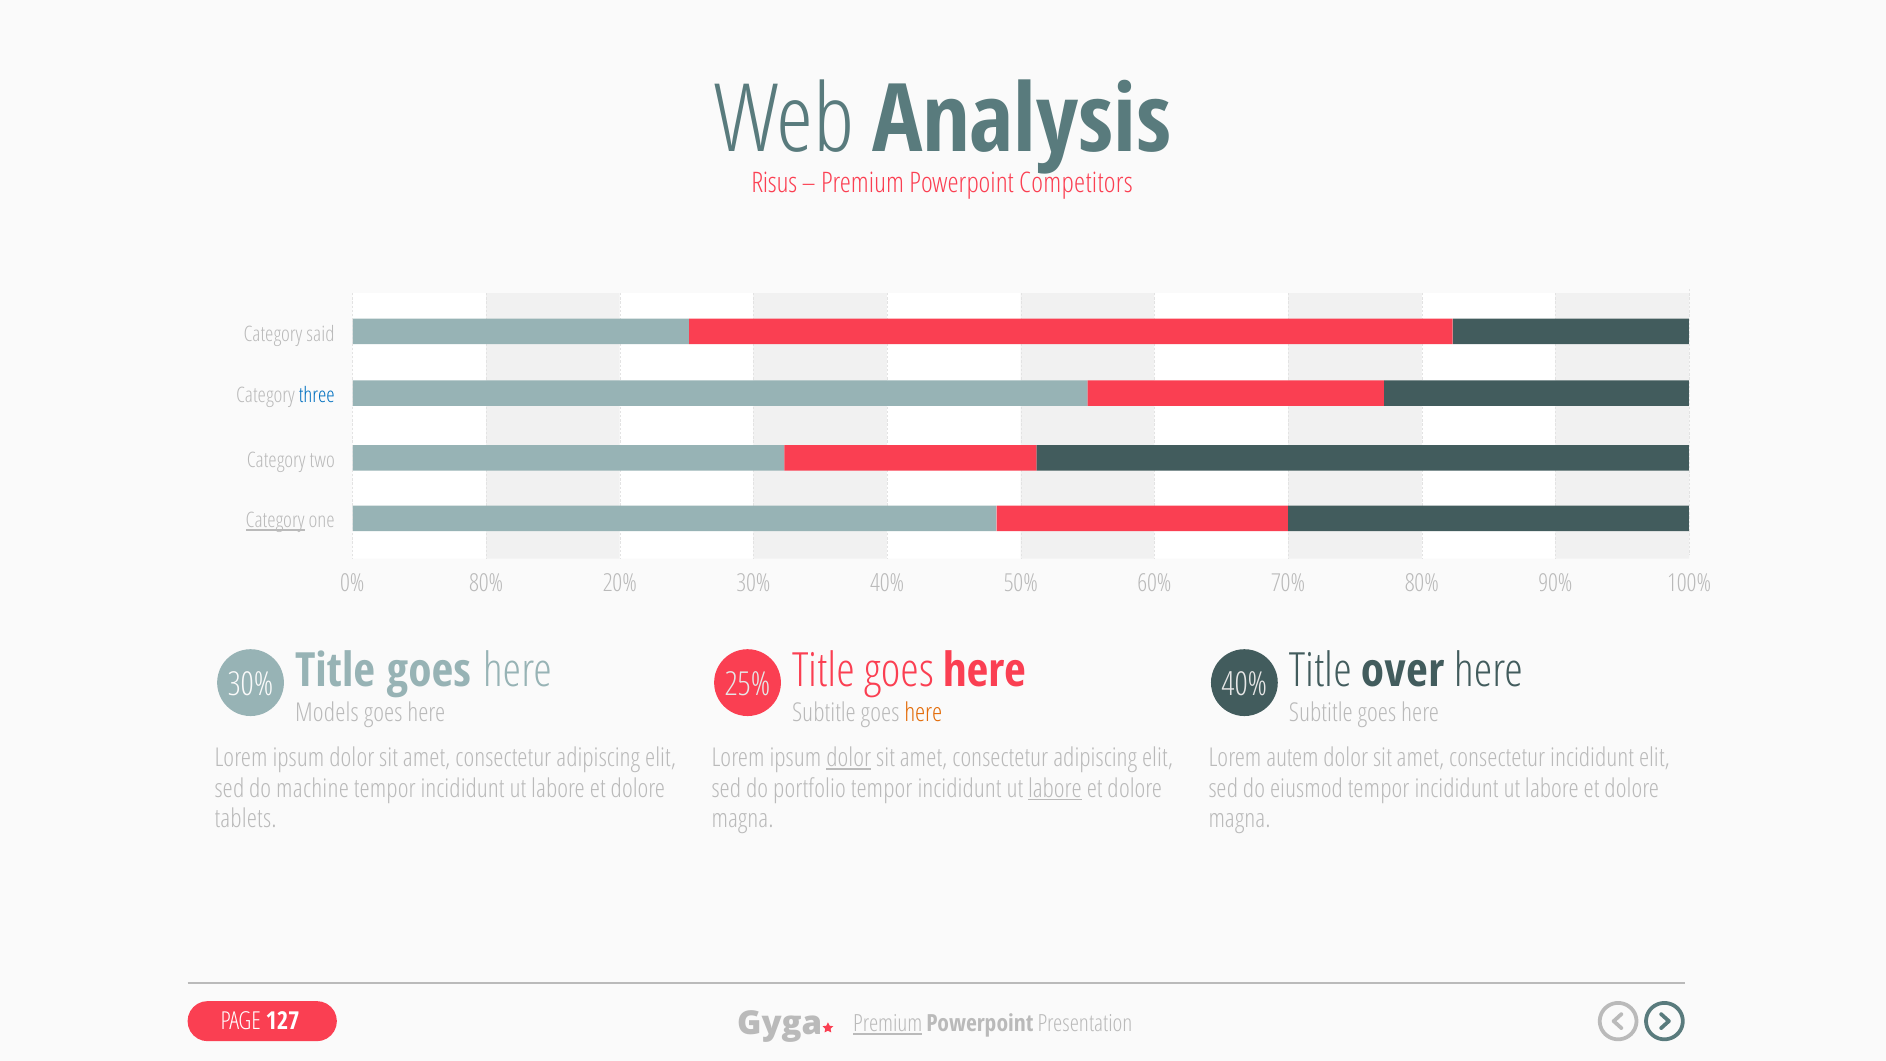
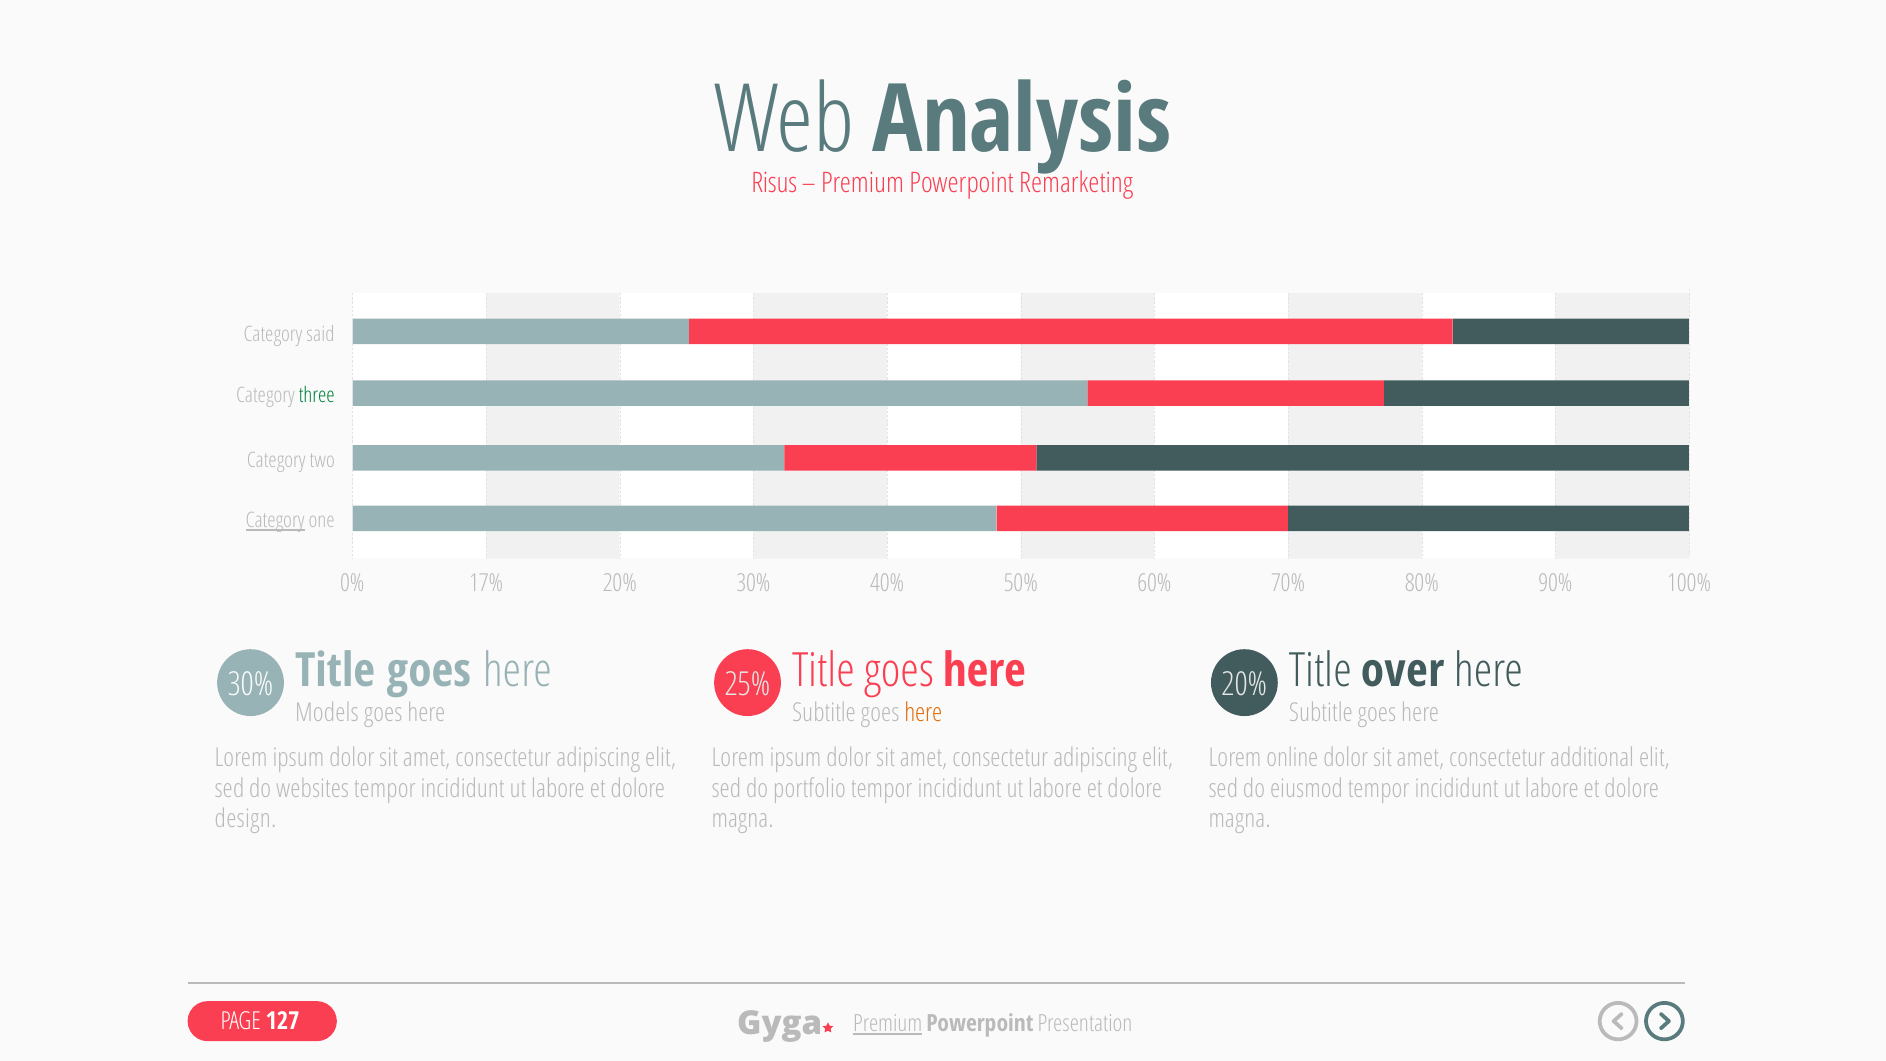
Competitors: Competitors -> Remarketing
three colour: blue -> green
0% 80%: 80% -> 17%
40% at (1244, 685): 40% -> 20%
dolor at (849, 757) underline: present -> none
autem: autem -> online
consectetur incididunt: incididunt -> additional
machine: machine -> websites
labore at (1055, 788) underline: present -> none
tablets: tablets -> design
